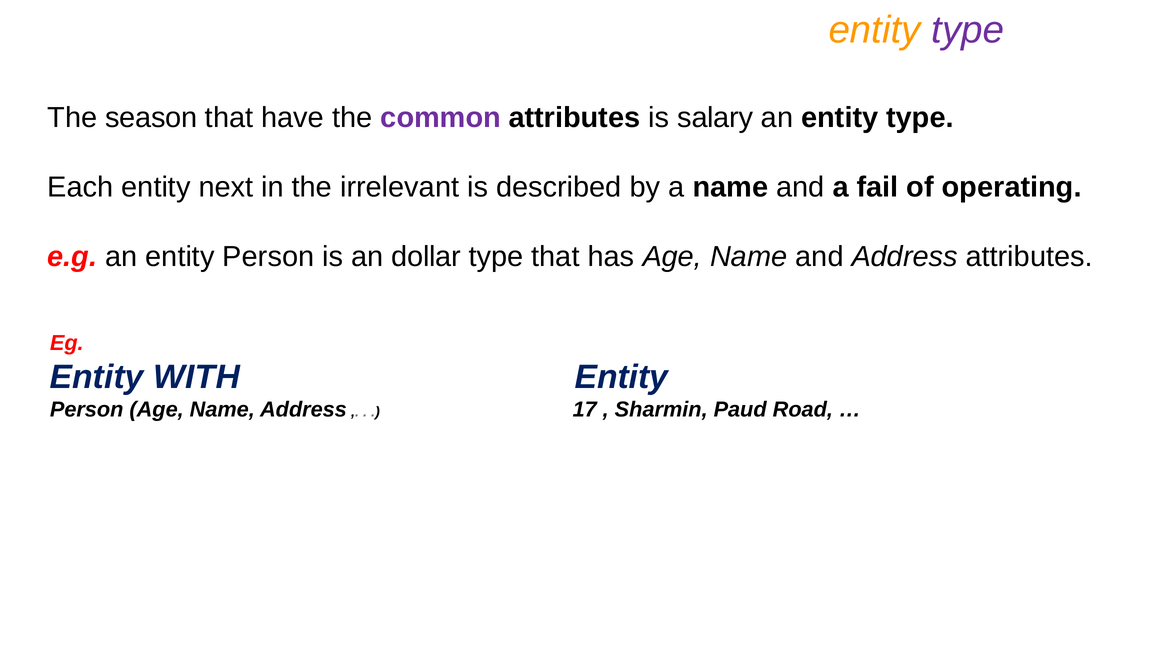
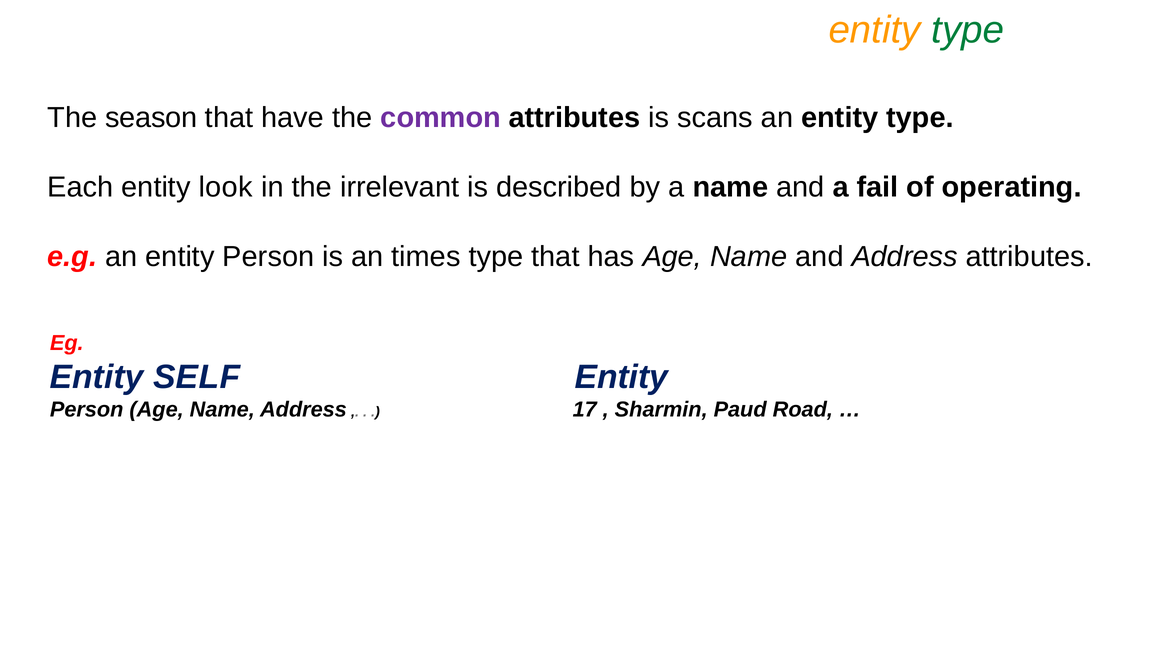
type at (968, 30) colour: purple -> green
salary: salary -> scans
next: next -> look
dollar: dollar -> times
WITH: WITH -> SELF
